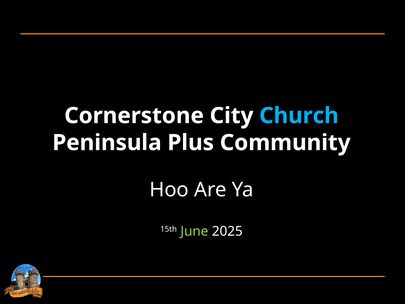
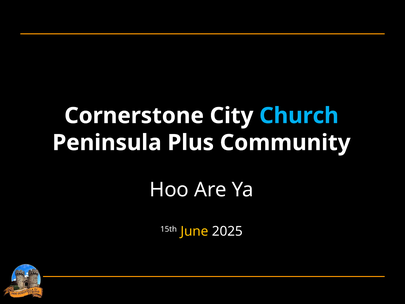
June colour: light green -> yellow
